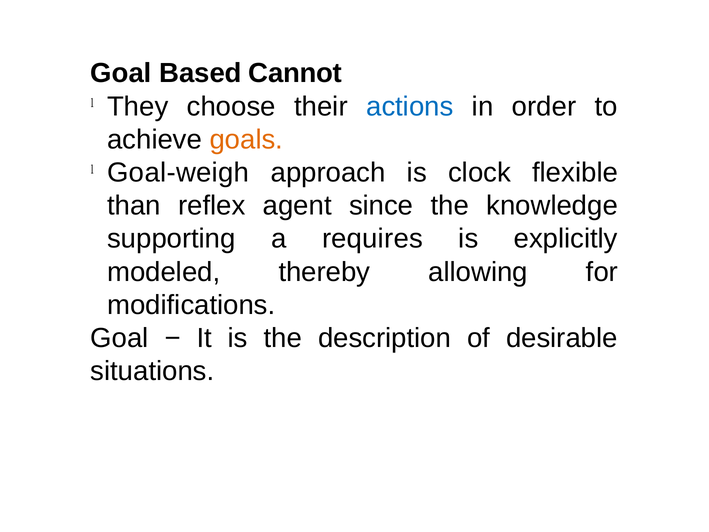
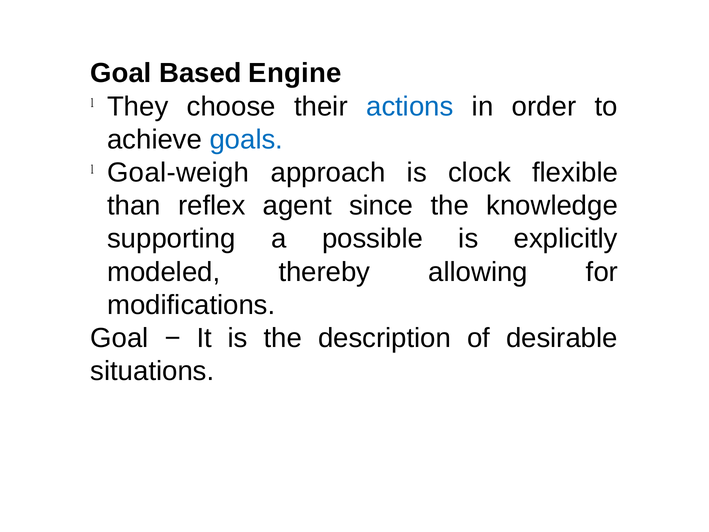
Cannot: Cannot -> Engine
goals colour: orange -> blue
requires: requires -> possible
